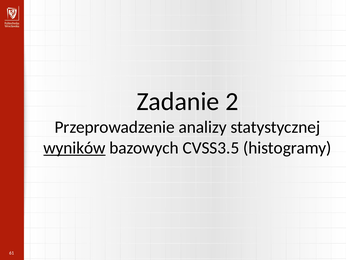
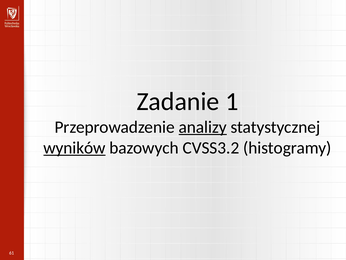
2: 2 -> 1
analizy underline: none -> present
CVSS3.5: CVSS3.5 -> CVSS3.2
